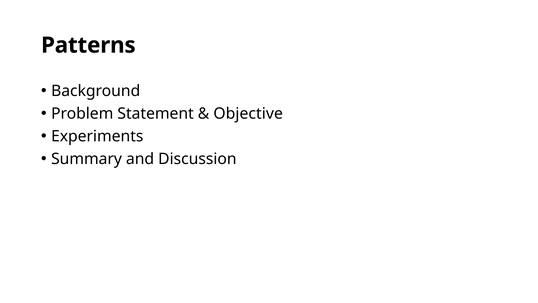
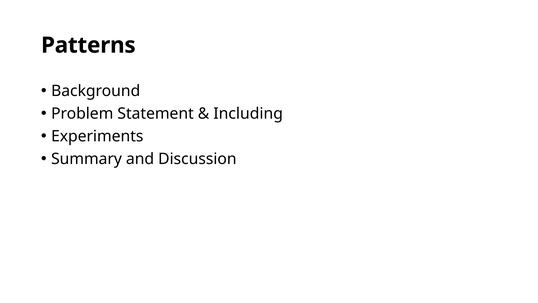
Objective: Objective -> Including
